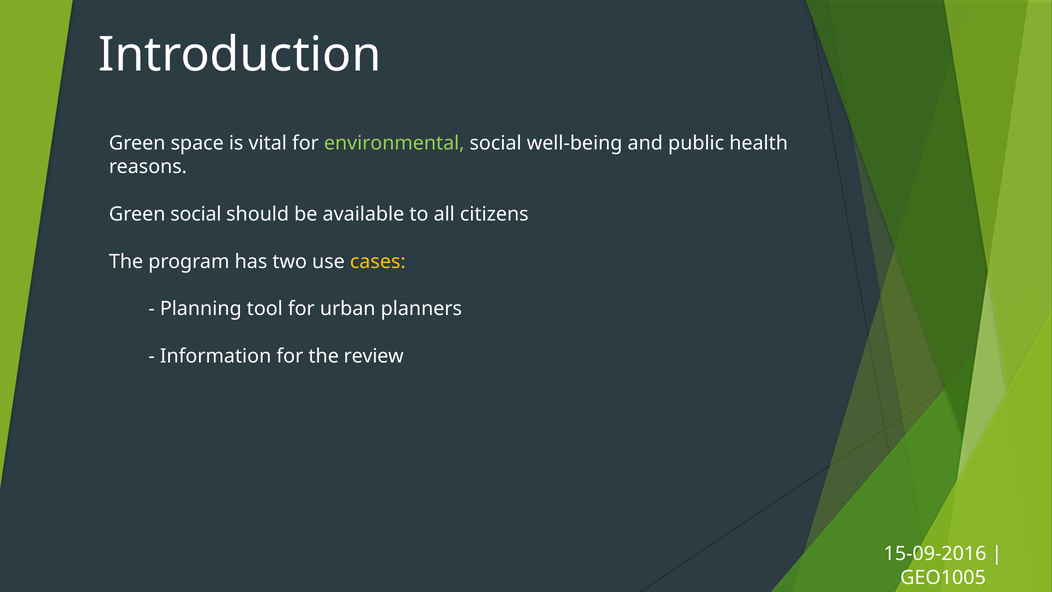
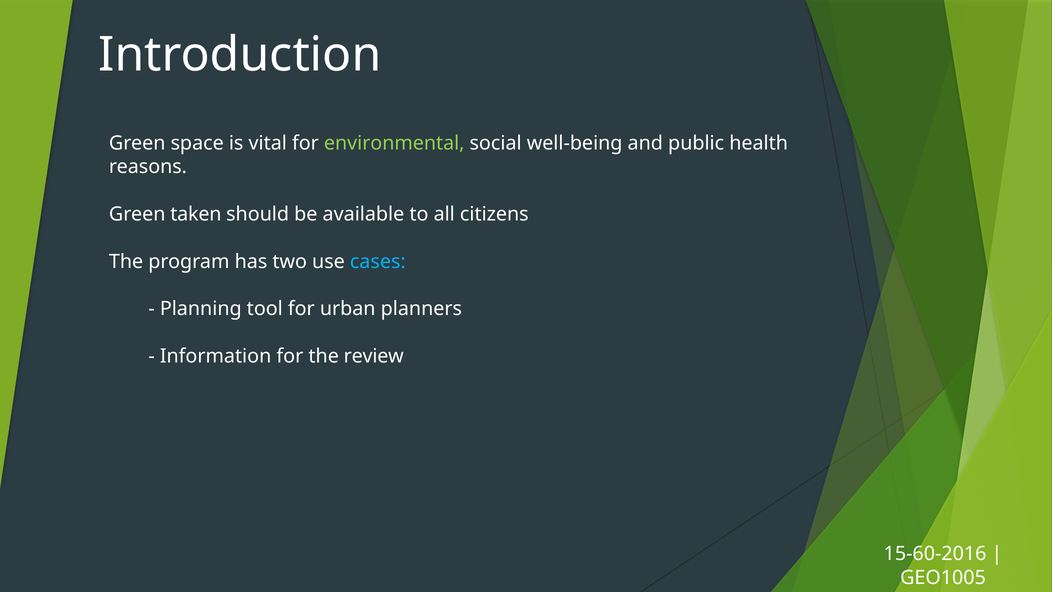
Green social: social -> taken
cases colour: yellow -> light blue
15-09-2016: 15-09-2016 -> 15-60-2016
